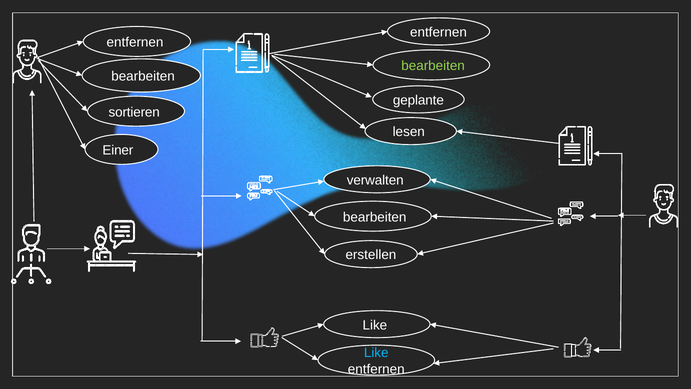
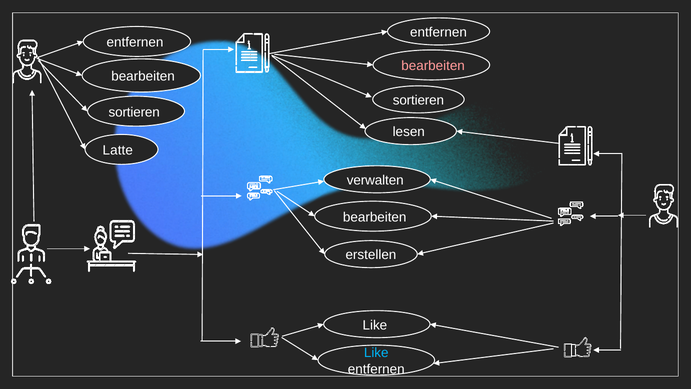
bearbeiten at (433, 66) colour: light green -> pink
geplante at (418, 100): geplante -> sortieren
Einer: Einer -> Latte
